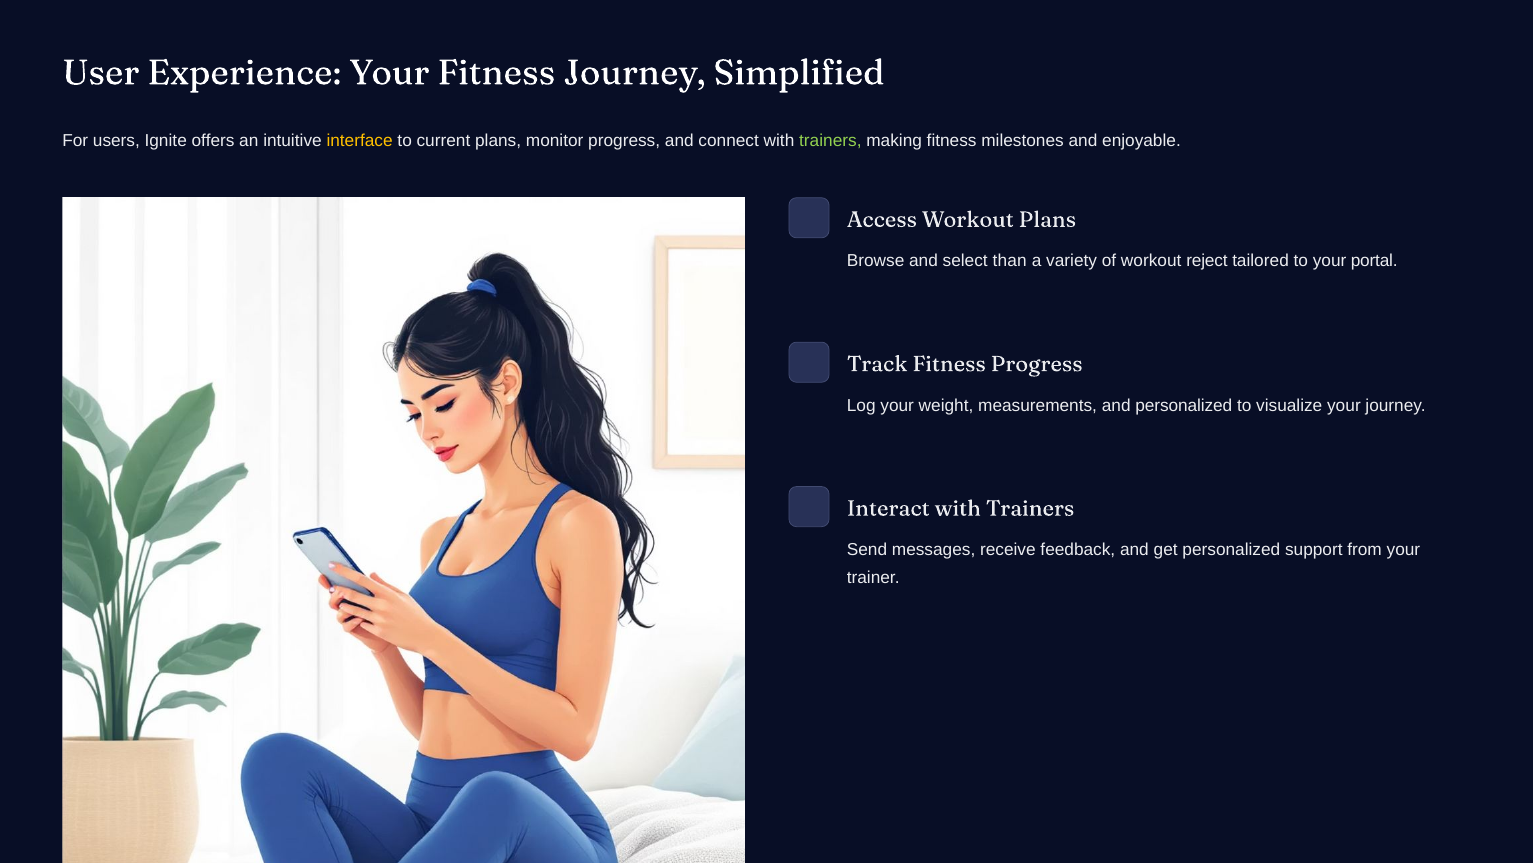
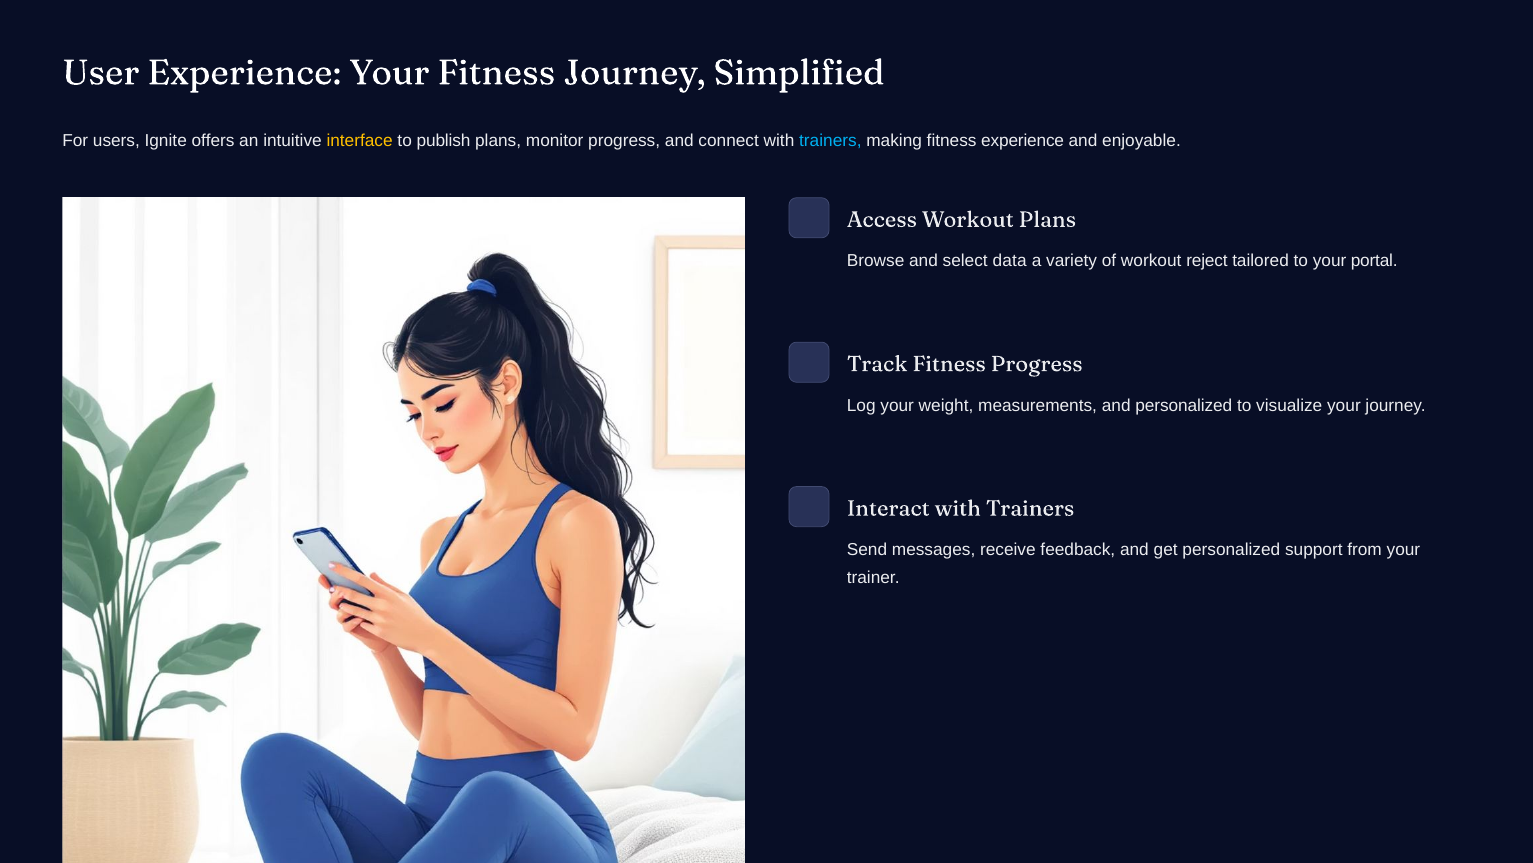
current: current -> publish
trainers at (830, 141) colour: light green -> light blue
fitness milestones: milestones -> experience
than: than -> data
